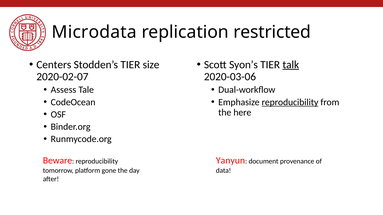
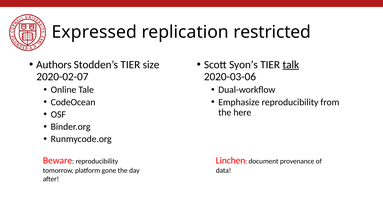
Microdata: Microdata -> Expressed
Centers: Centers -> Authors
Assess: Assess -> Online
reproducibility at (290, 102) underline: present -> none
Yanyun: Yanyun -> Linchen
